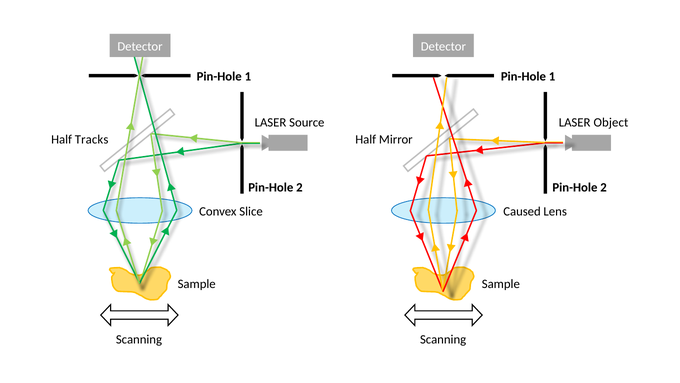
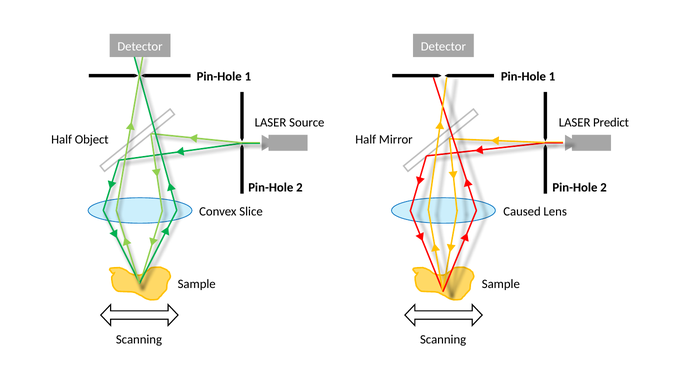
Object: Object -> Predict
Tracks: Tracks -> Object
